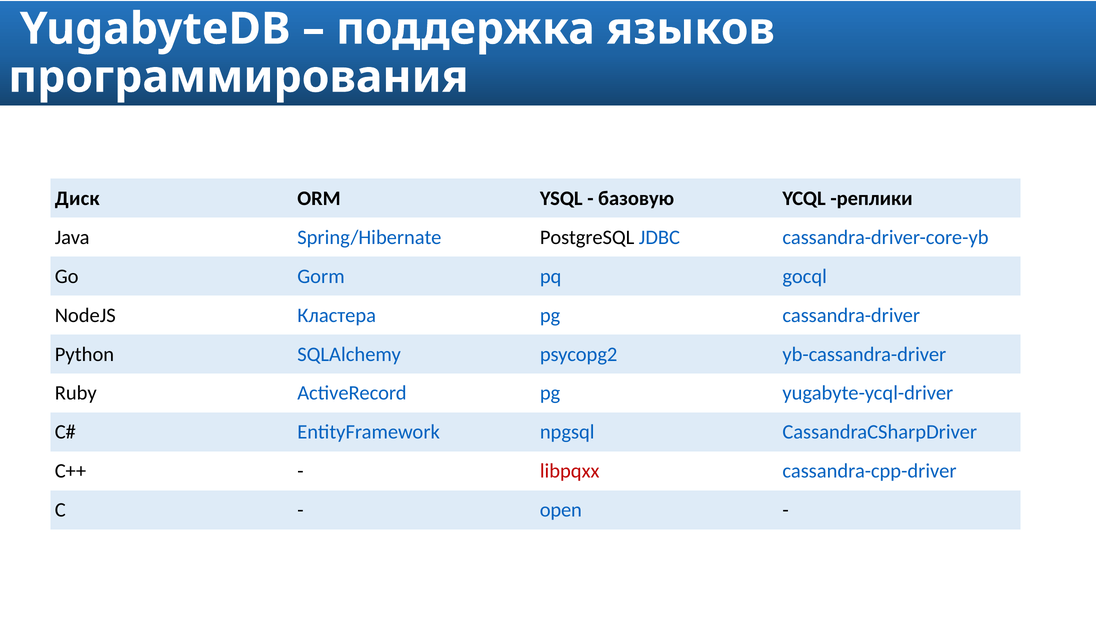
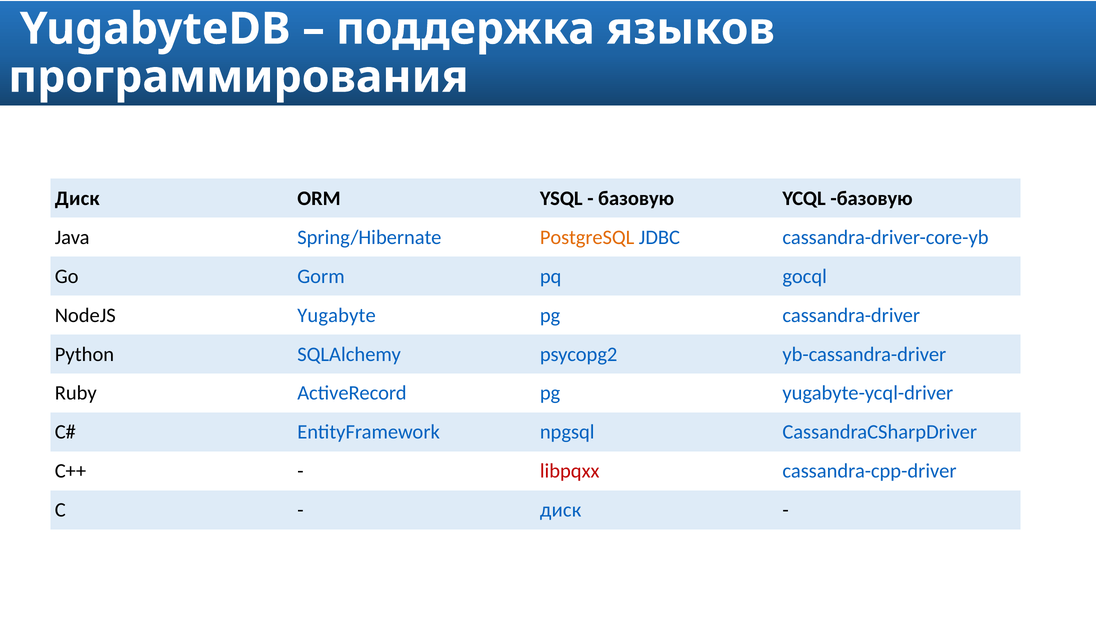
YCQL реплики: реплики -> базовую
PostgreSQL colour: black -> orange
Кластера: Кластера -> Yugabyte
оpen at (561, 510): оpen -> диск
